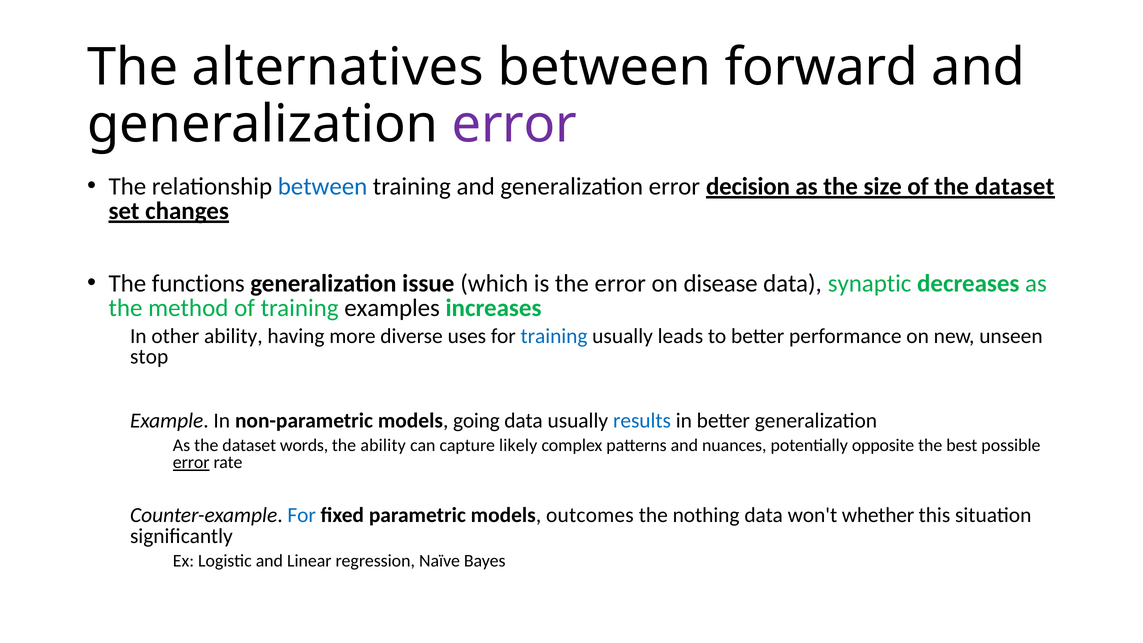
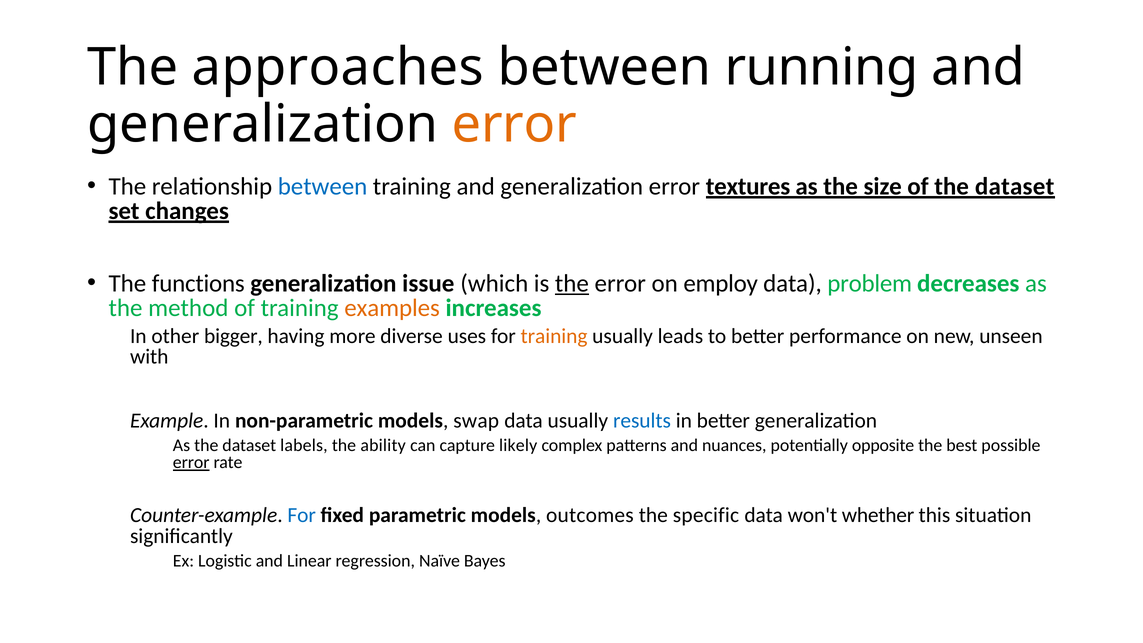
alternatives: alternatives -> approaches
forward: forward -> running
error at (514, 124) colour: purple -> orange
decision: decision -> textures
the at (572, 284) underline: none -> present
disease: disease -> employ
synaptic: synaptic -> problem
examples colour: black -> orange
other ability: ability -> bigger
training at (554, 336) colour: blue -> orange
stop: stop -> with
going: going -> swap
words: words -> labels
nothing: nothing -> specific
